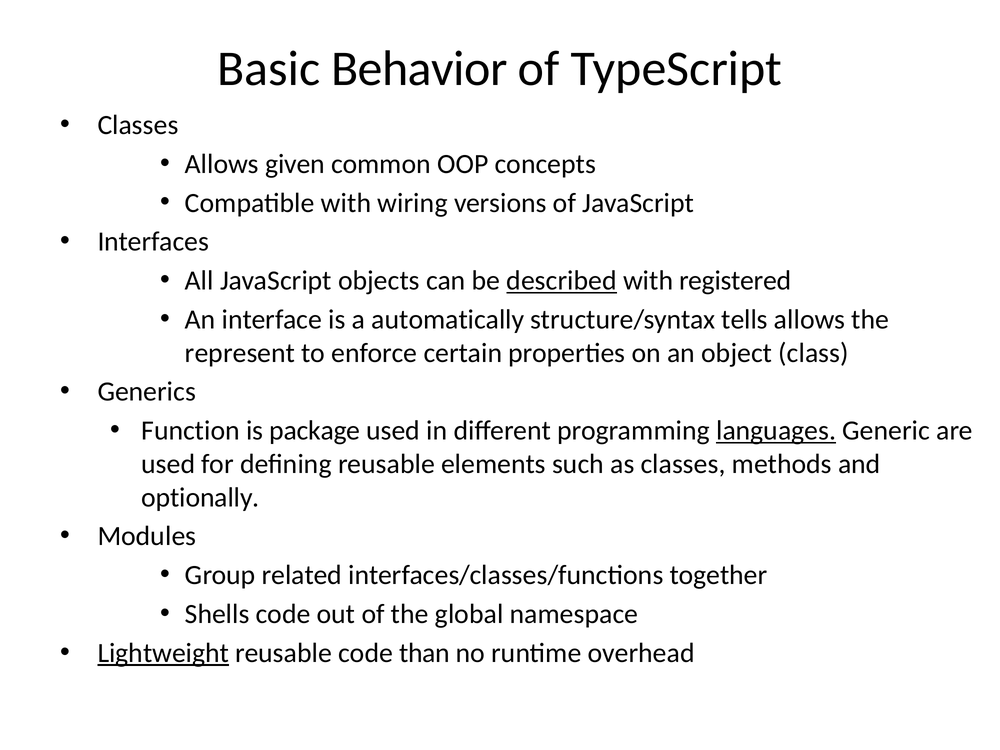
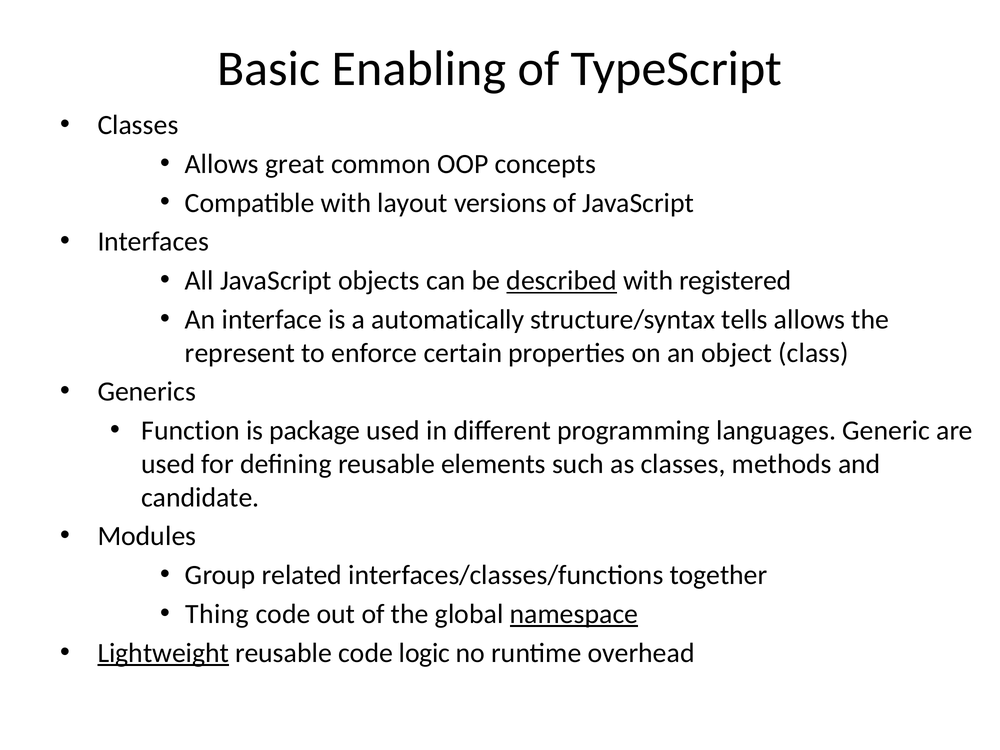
Behavior: Behavior -> Enabling
given: given -> great
wiring: wiring -> layout
languages underline: present -> none
optionally: optionally -> candidate
Shells: Shells -> Thing
namespace underline: none -> present
than: than -> logic
